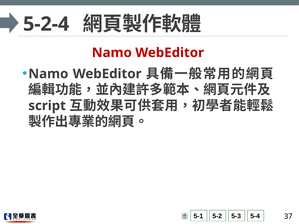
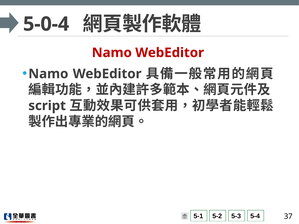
5-2-4: 5-2-4 -> 5-0-4
